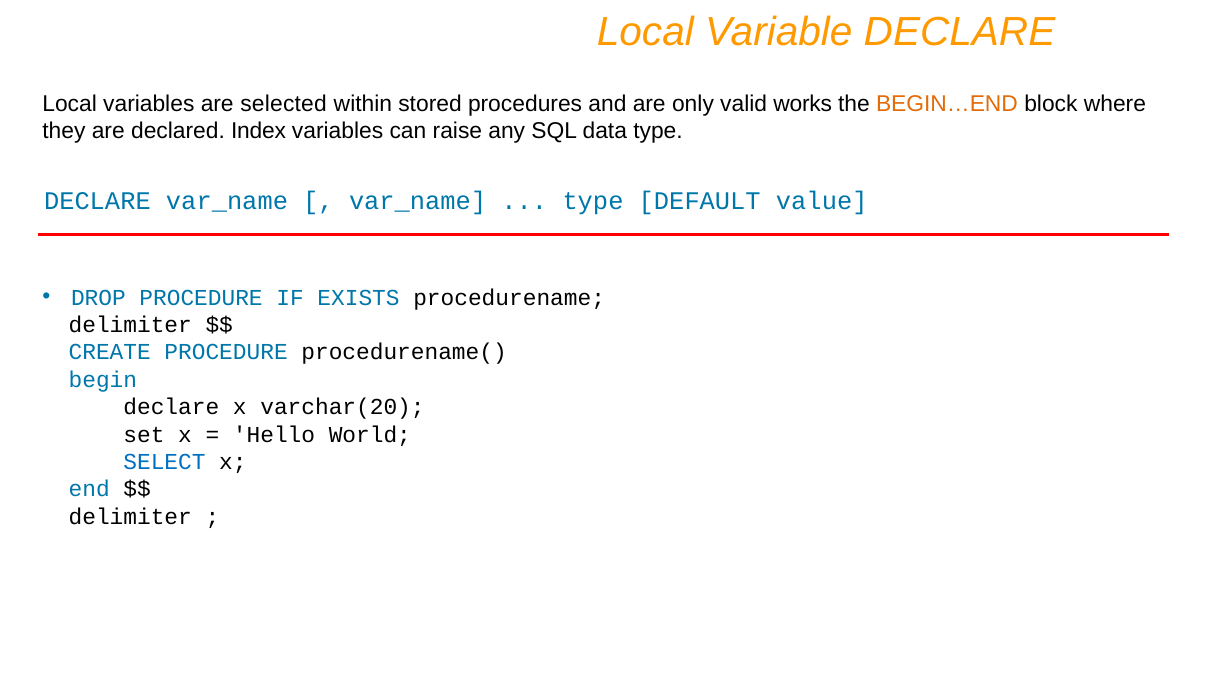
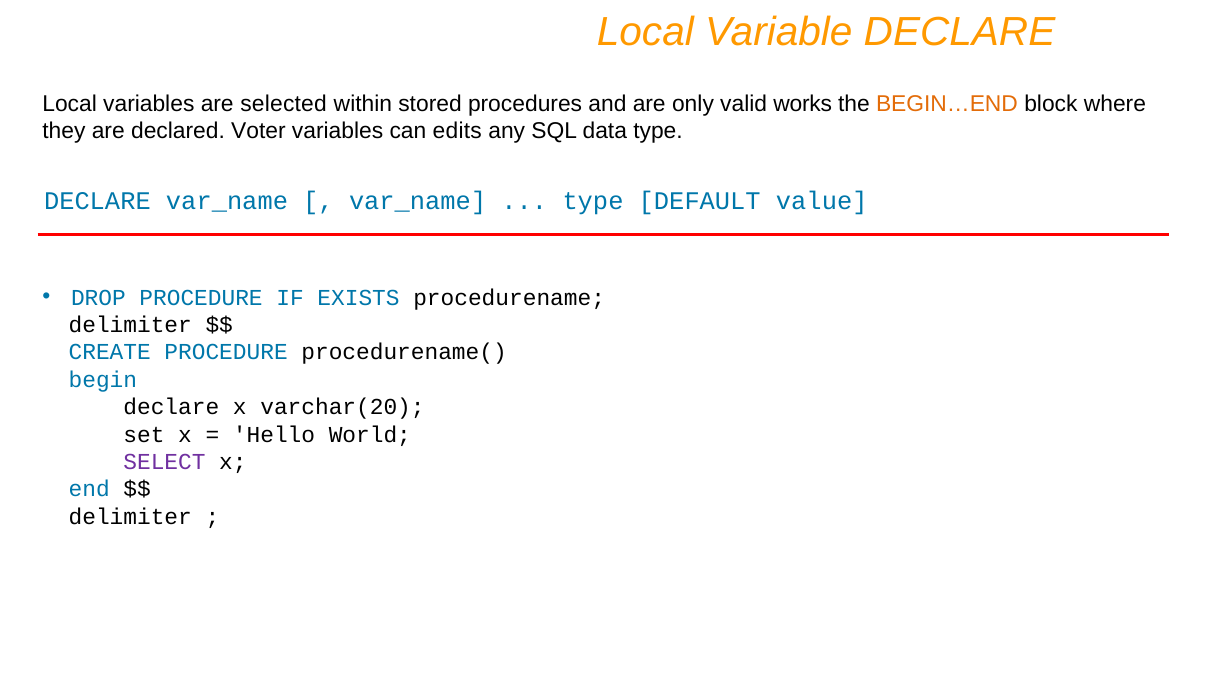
Index: Index -> Voter
raise: raise -> edits
SELECT colour: blue -> purple
